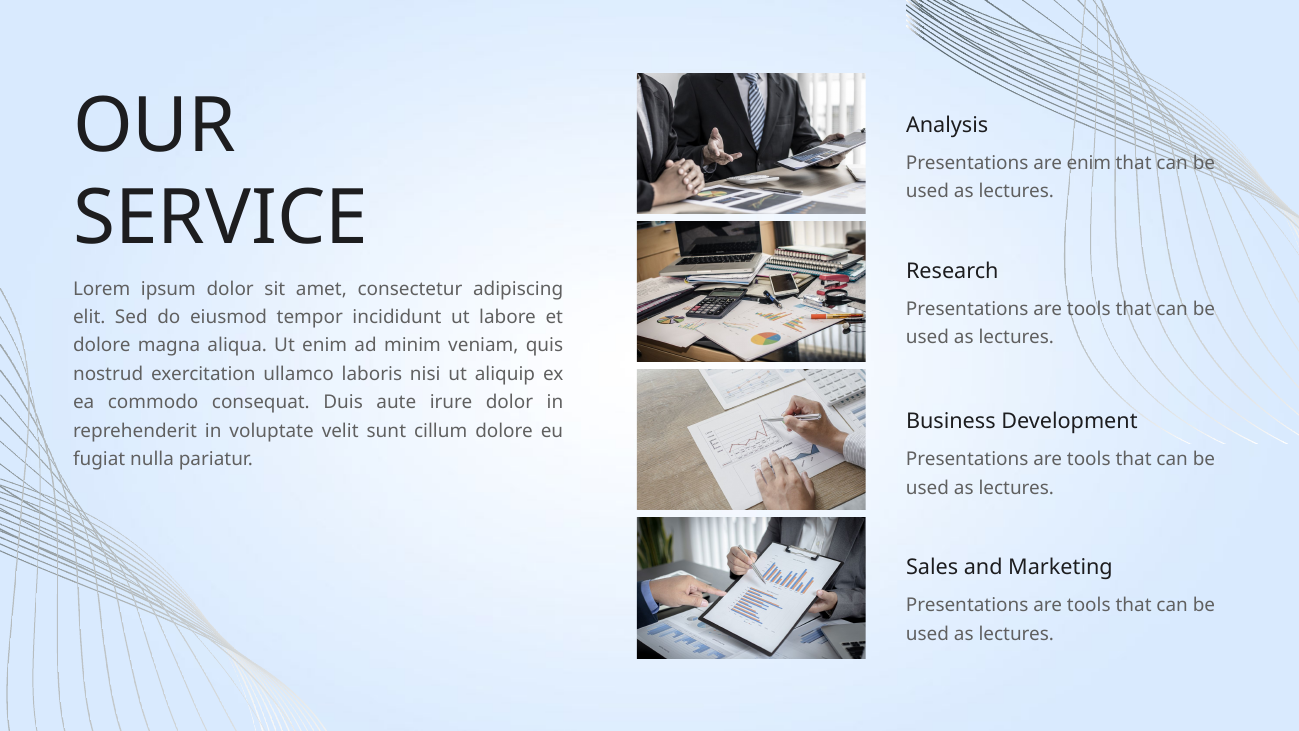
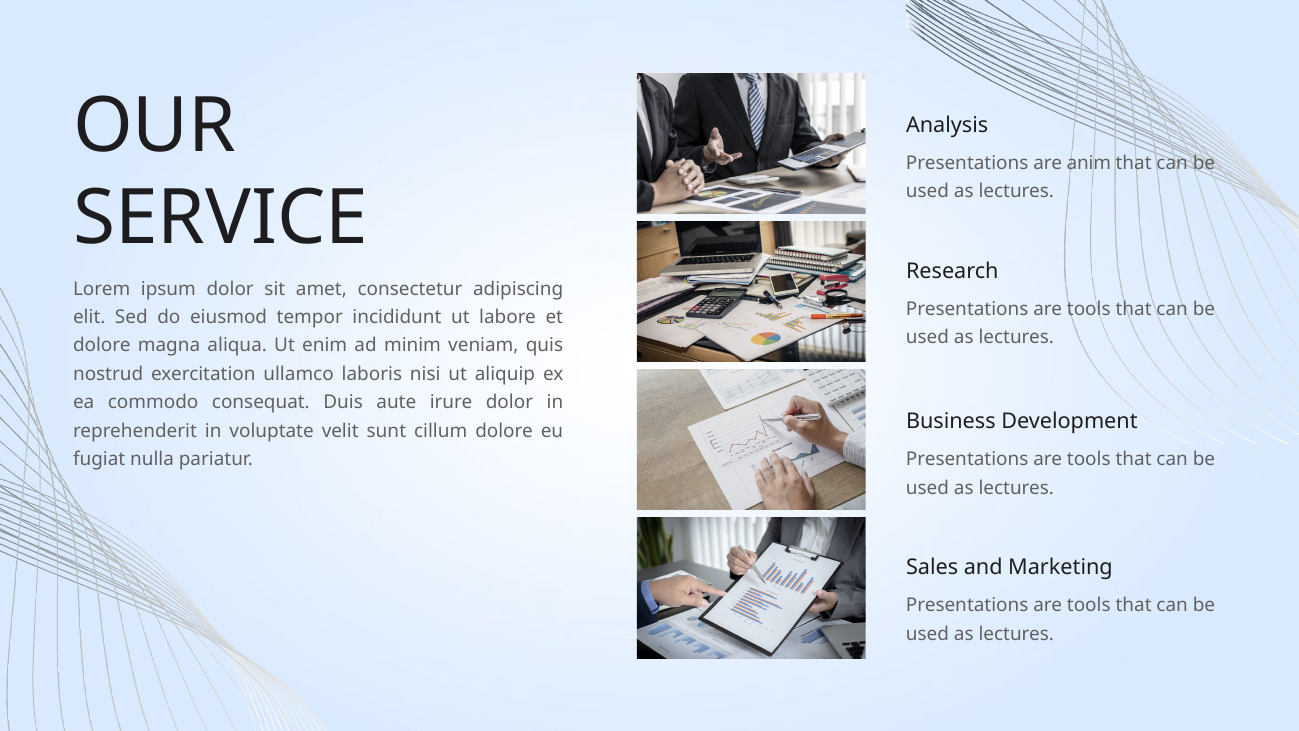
are enim: enim -> anim
